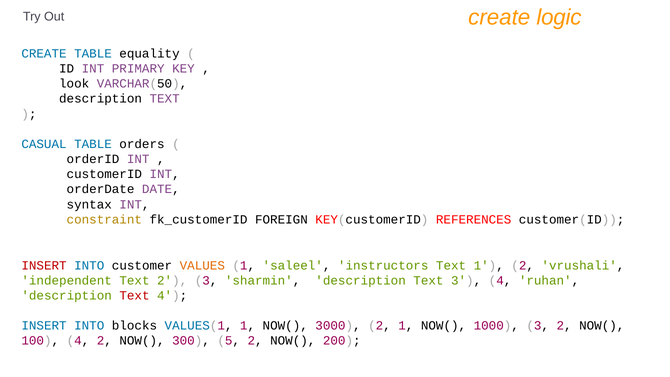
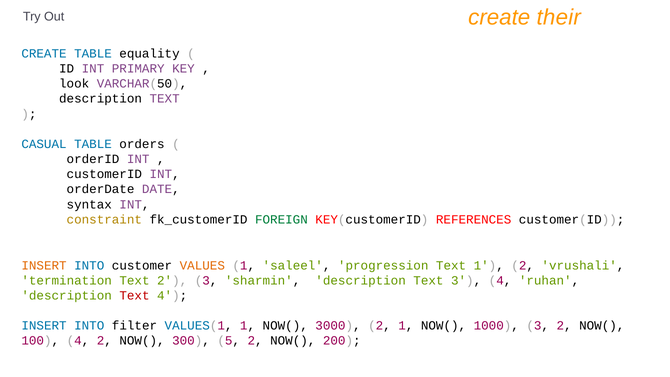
logic: logic -> their
FOREIGN colour: black -> green
INSERT at (44, 265) colour: red -> orange
instructors: instructors -> progression
independent: independent -> termination
blocks: blocks -> filter
